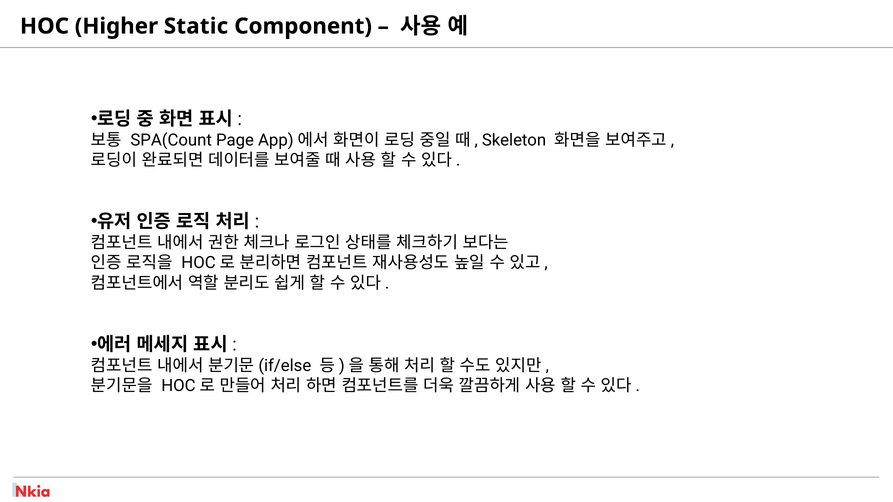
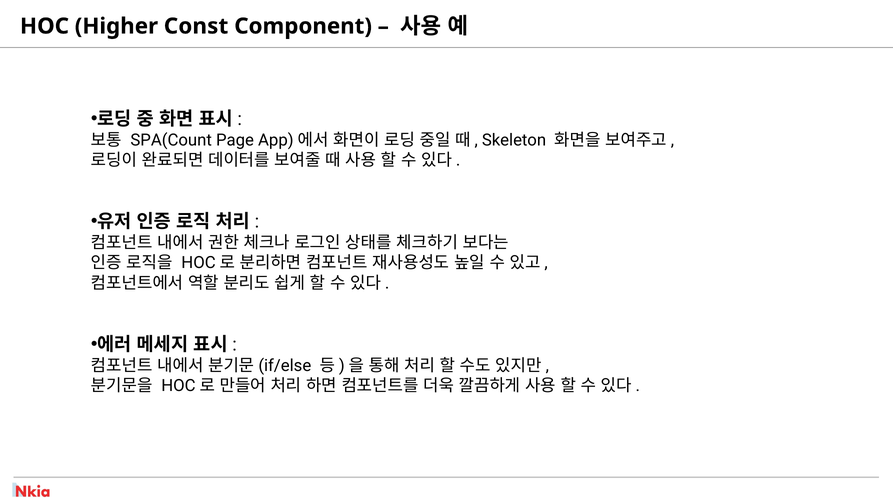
Static: Static -> Const
